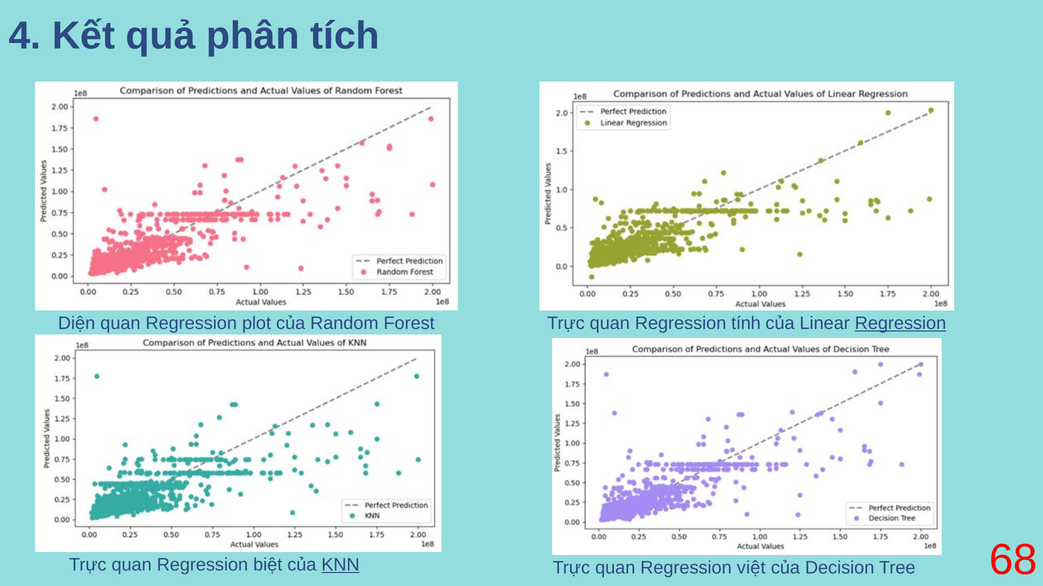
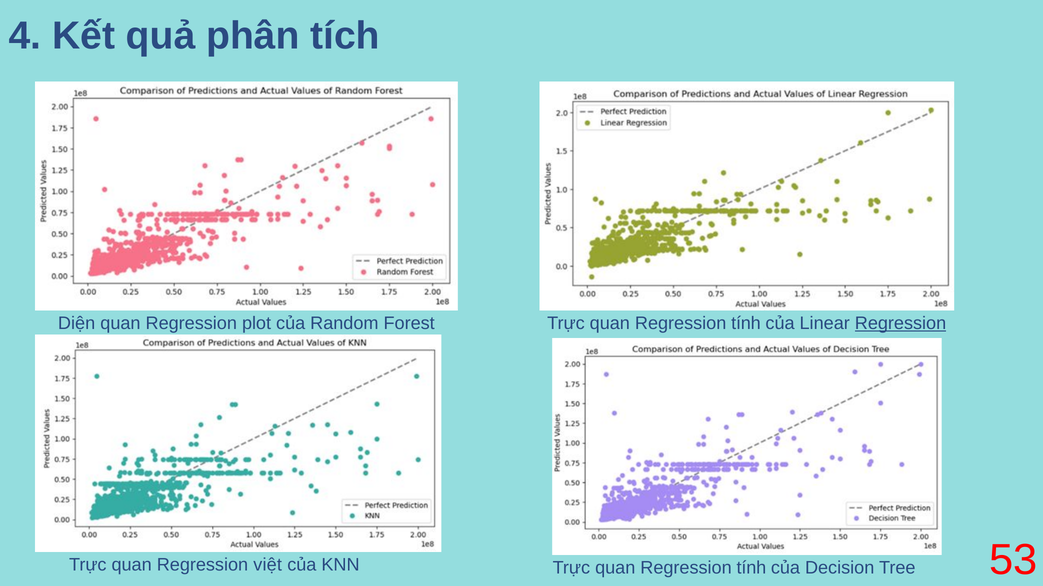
biệt: biệt -> việt
KNN underline: present -> none
việt at (751, 569): việt -> tính
68: 68 -> 53
